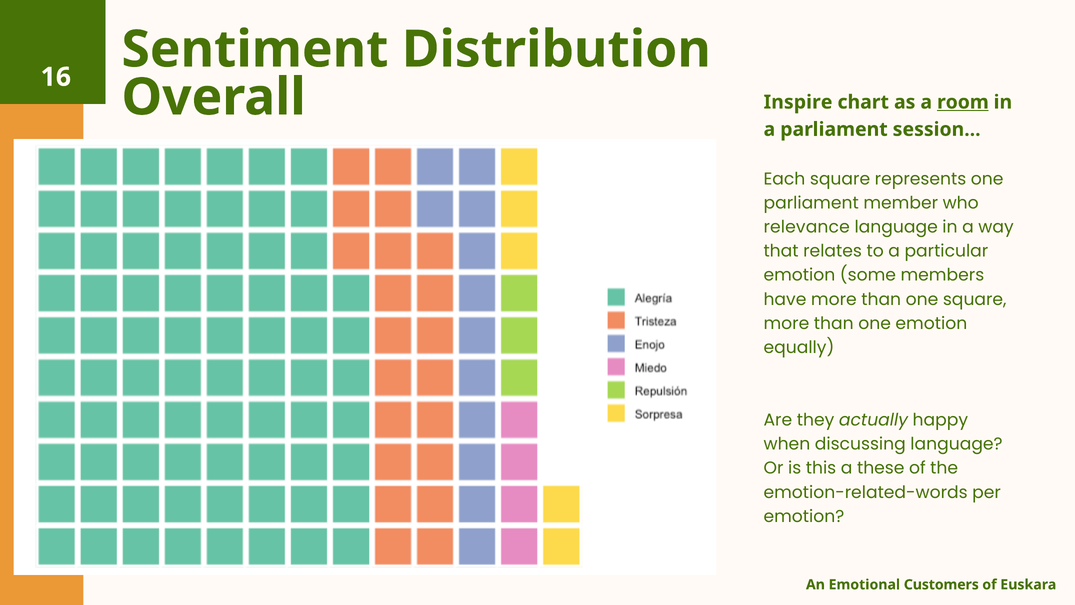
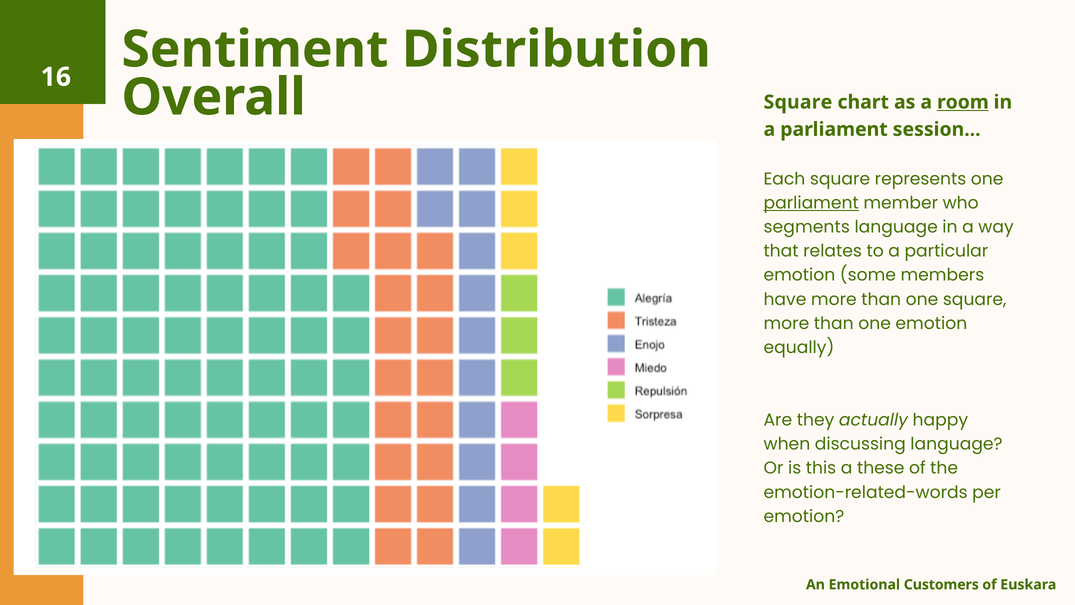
Overall Inspire: Inspire -> Square
parliament at (811, 203) underline: none -> present
relevance: relevance -> segments
